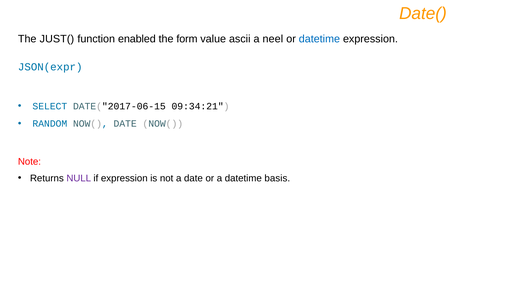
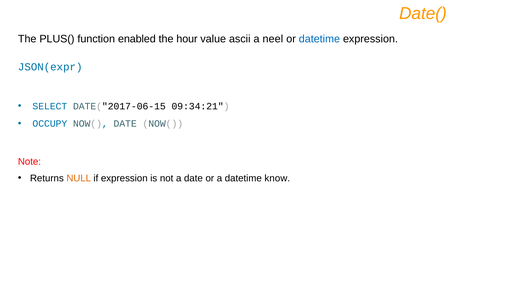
JUST(: JUST( -> PLUS(
form: form -> hour
RANDOM: RANDOM -> OCCUPY
NULL colour: purple -> orange
basis: basis -> know
